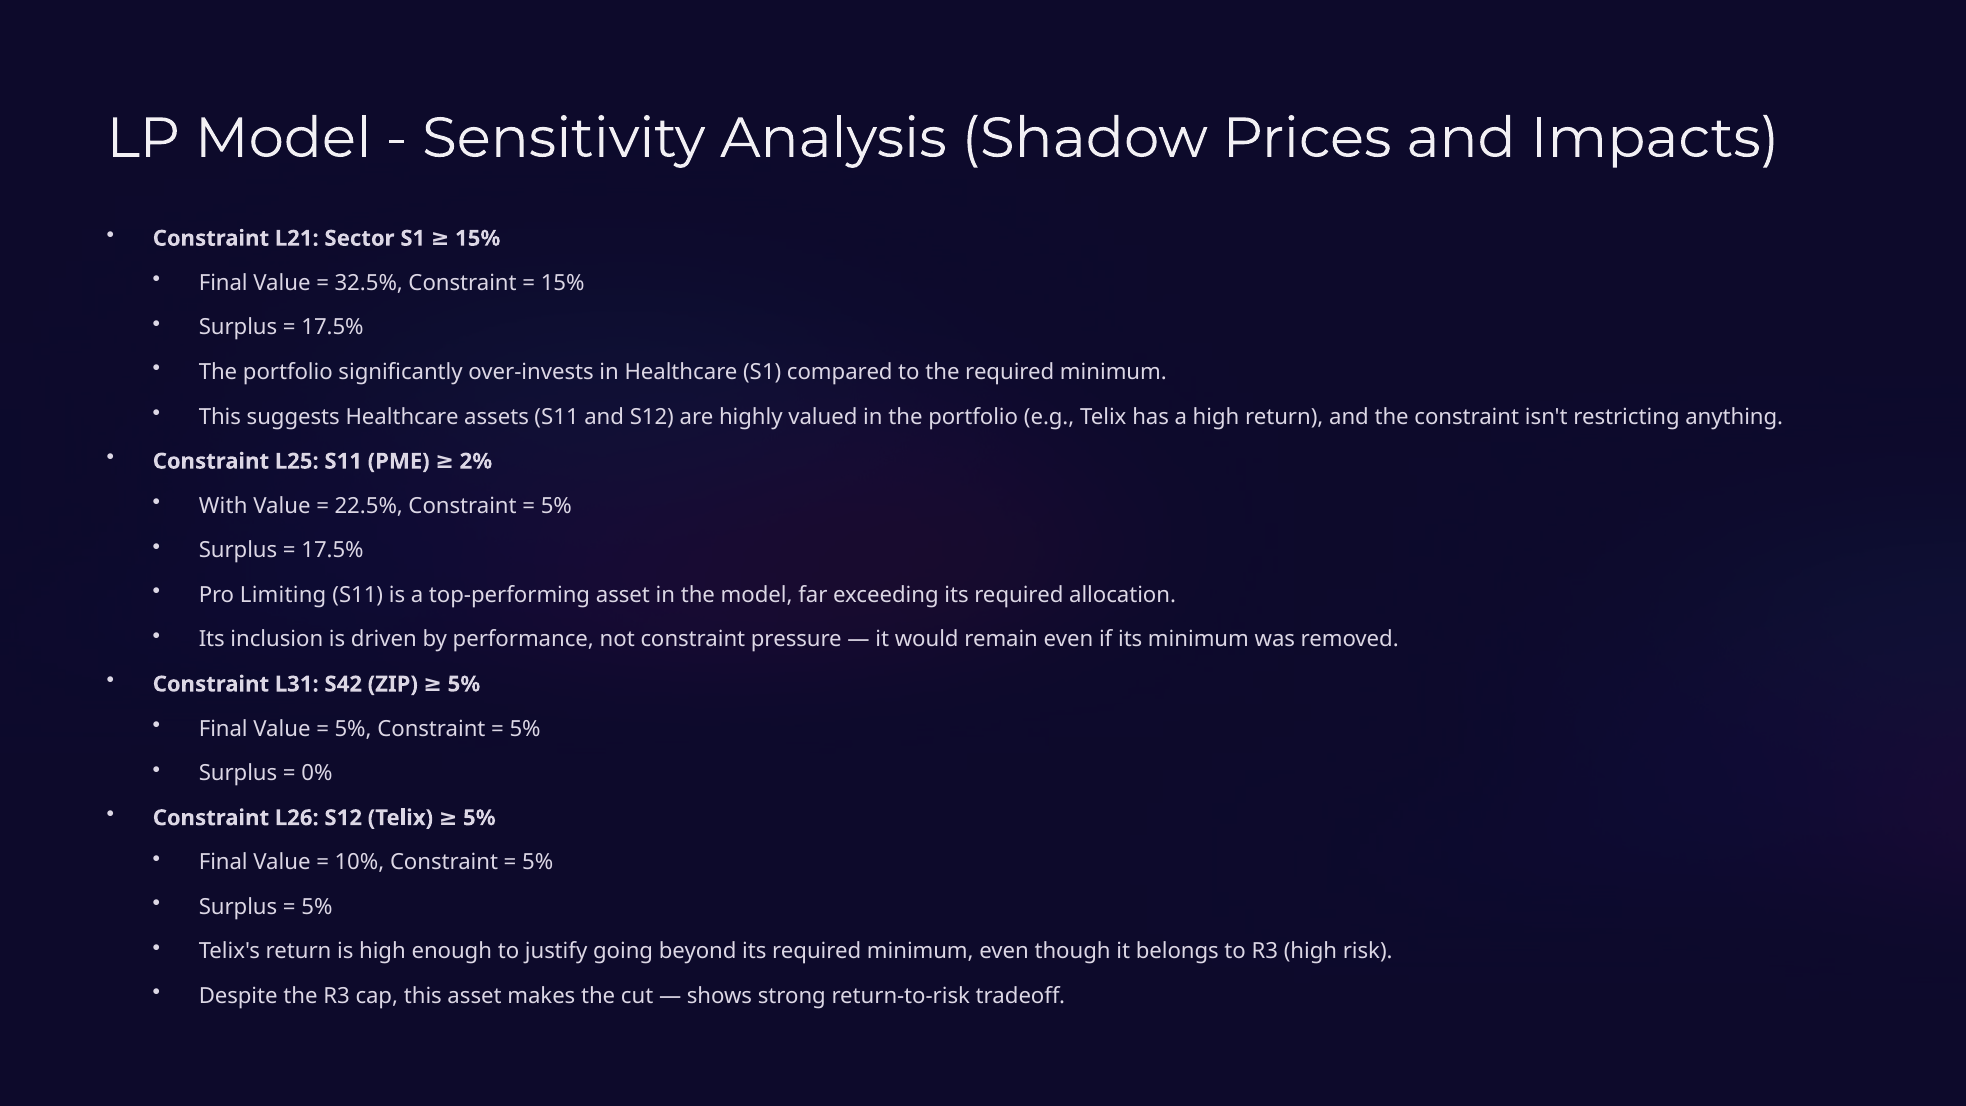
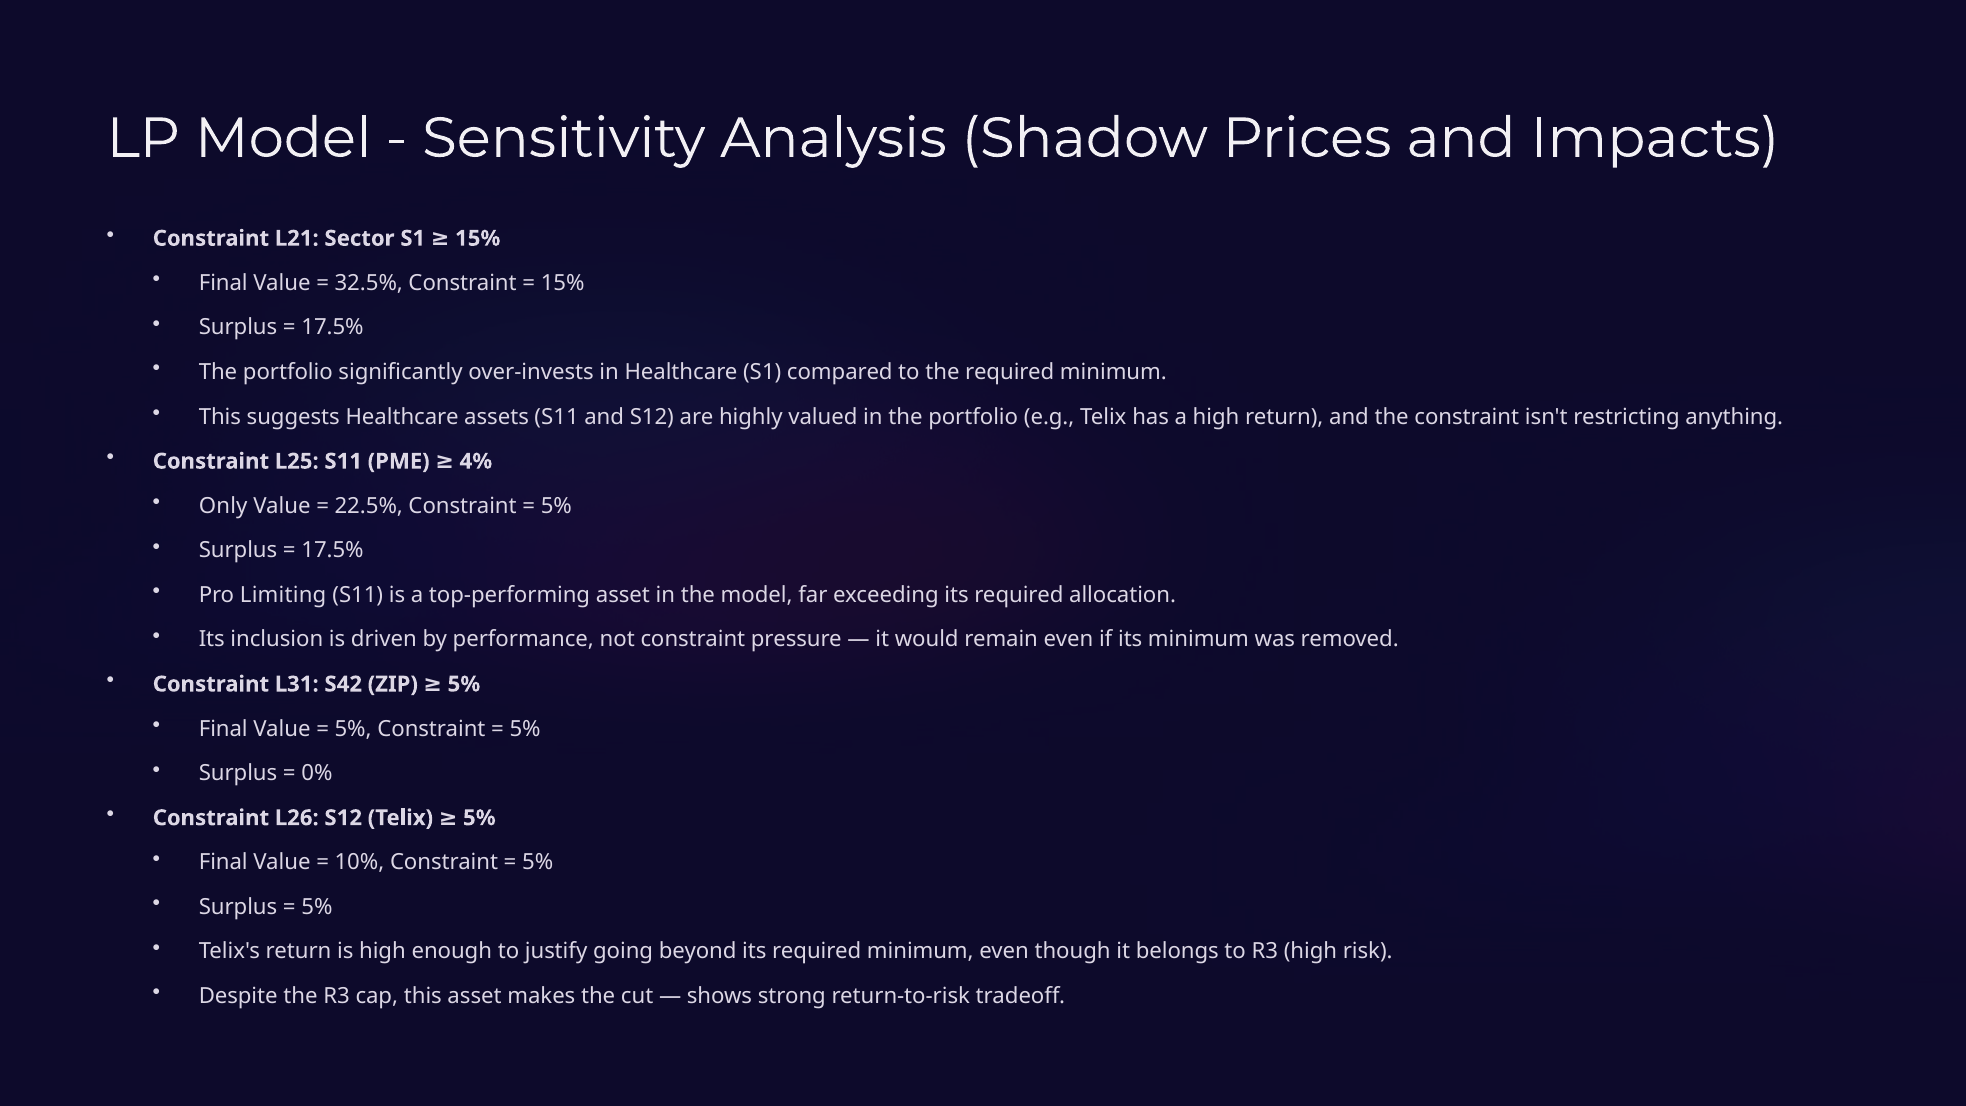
2%: 2% -> 4%
With: With -> Only
